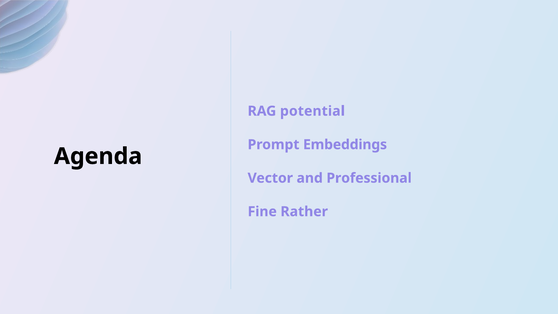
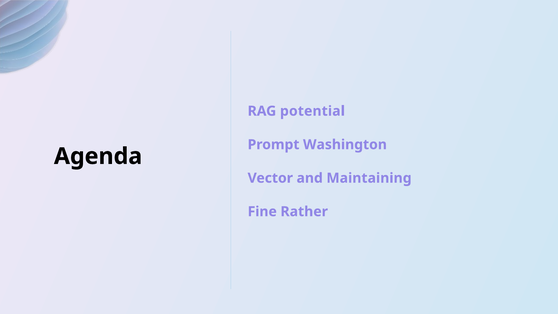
Embeddings: Embeddings -> Washington
Professional: Professional -> Maintaining
